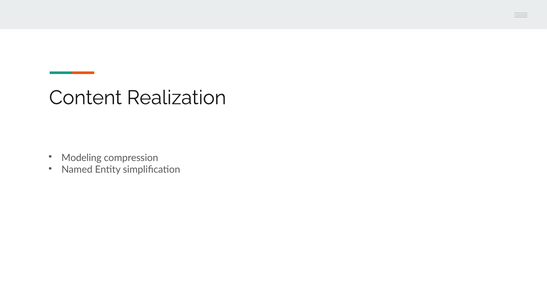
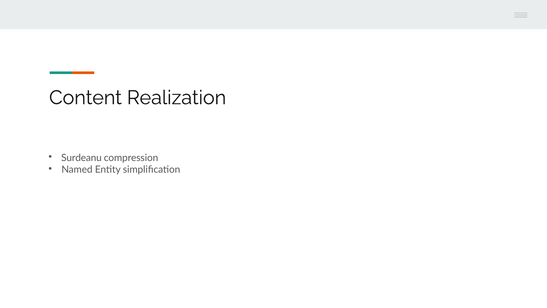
Modeling: Modeling -> Surdeanu
